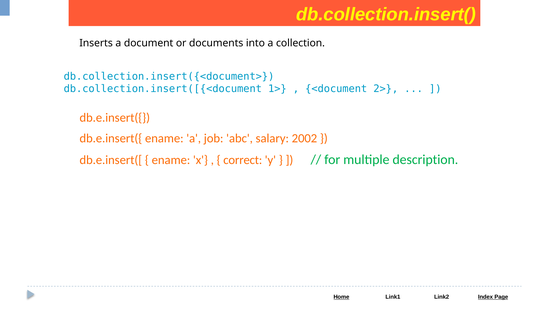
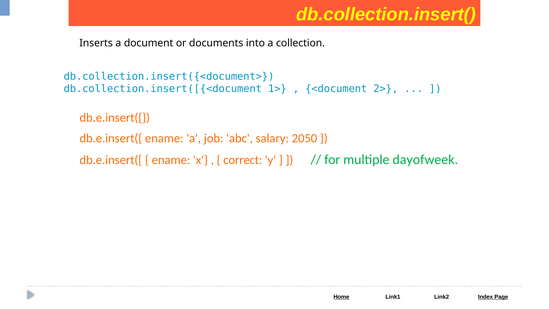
2002: 2002 -> 2050
description: description -> dayofweek
